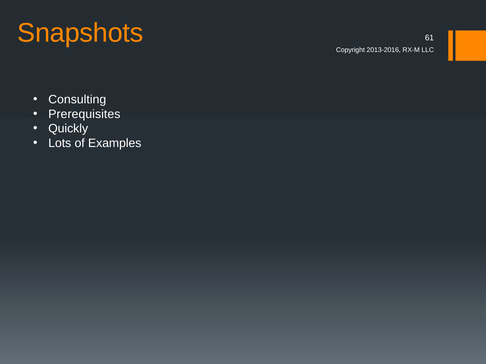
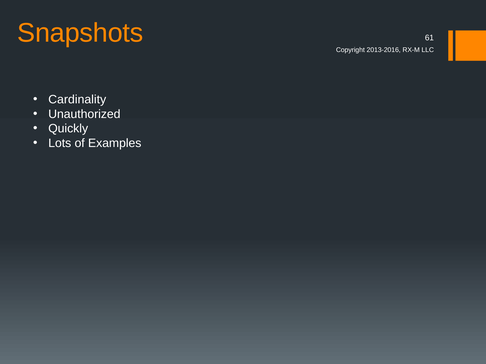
Consulting: Consulting -> Cardinality
Prerequisites: Prerequisites -> Unauthorized
